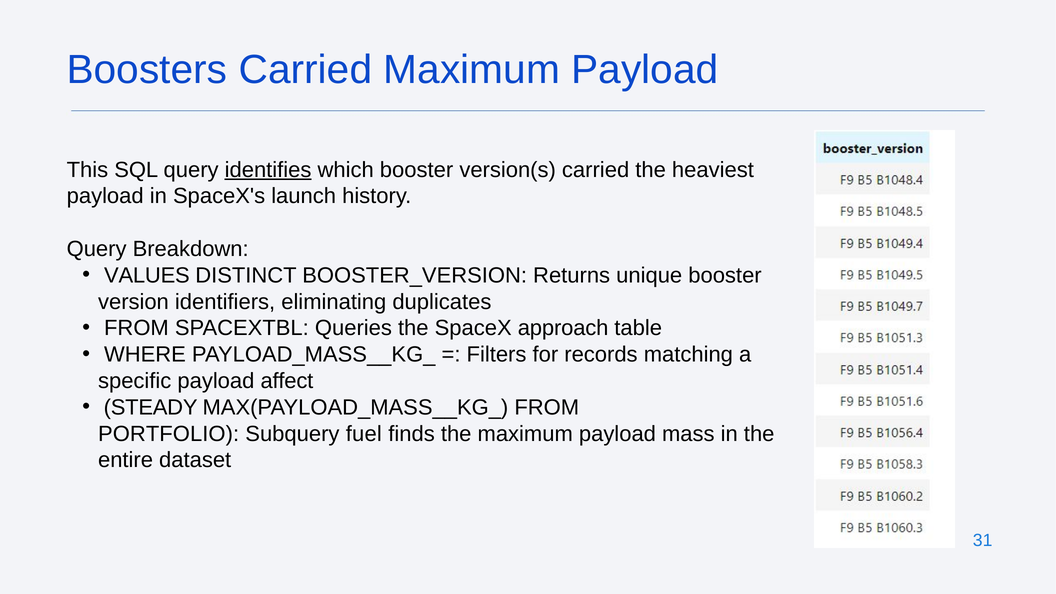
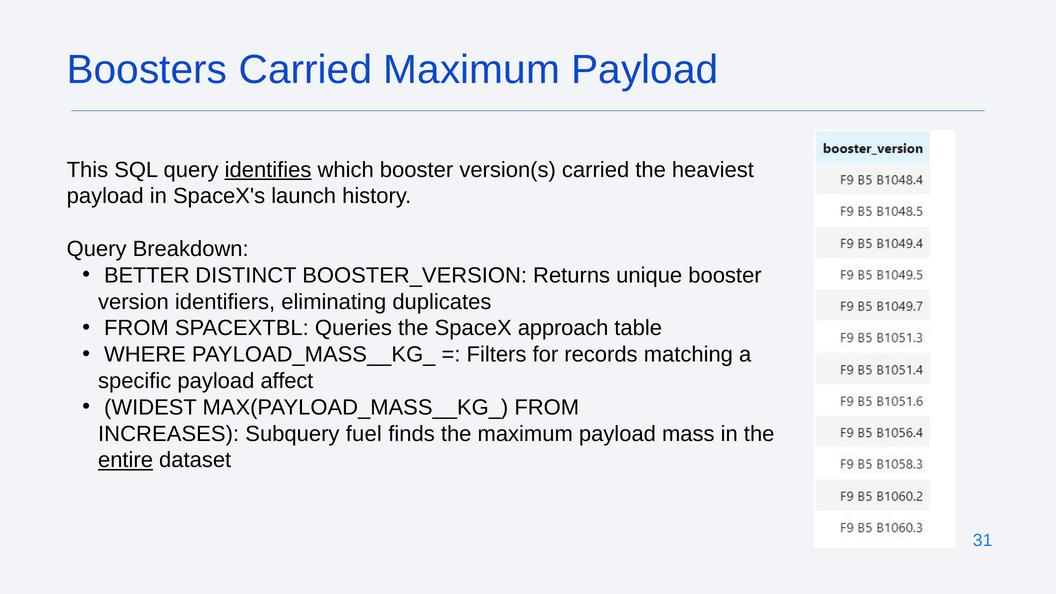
VALUES: VALUES -> BETTER
STEADY: STEADY -> WIDEST
PORTFOLIO: PORTFOLIO -> INCREASES
entire underline: none -> present
